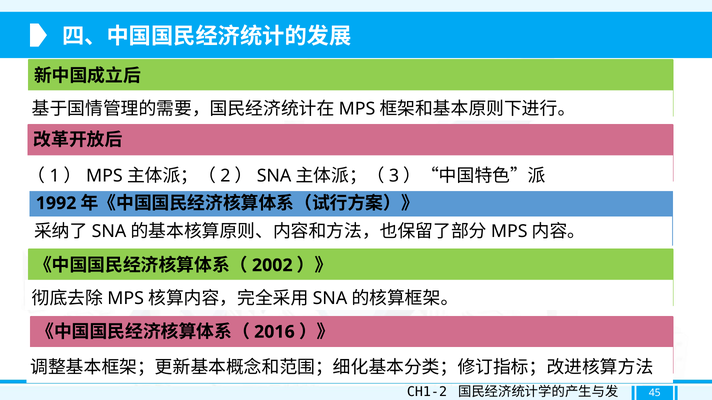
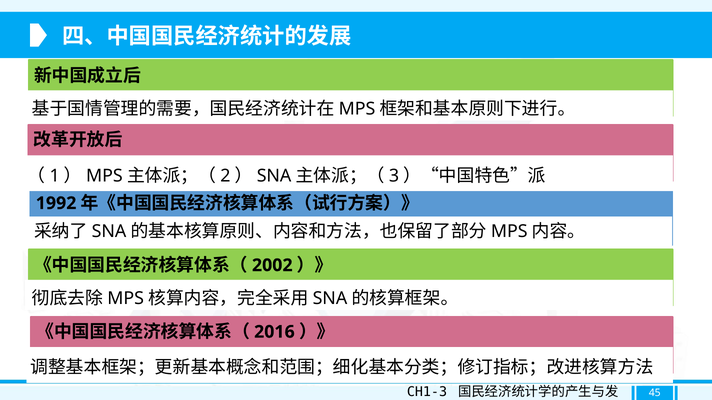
CH1-2: CH1-2 -> CH1-3
